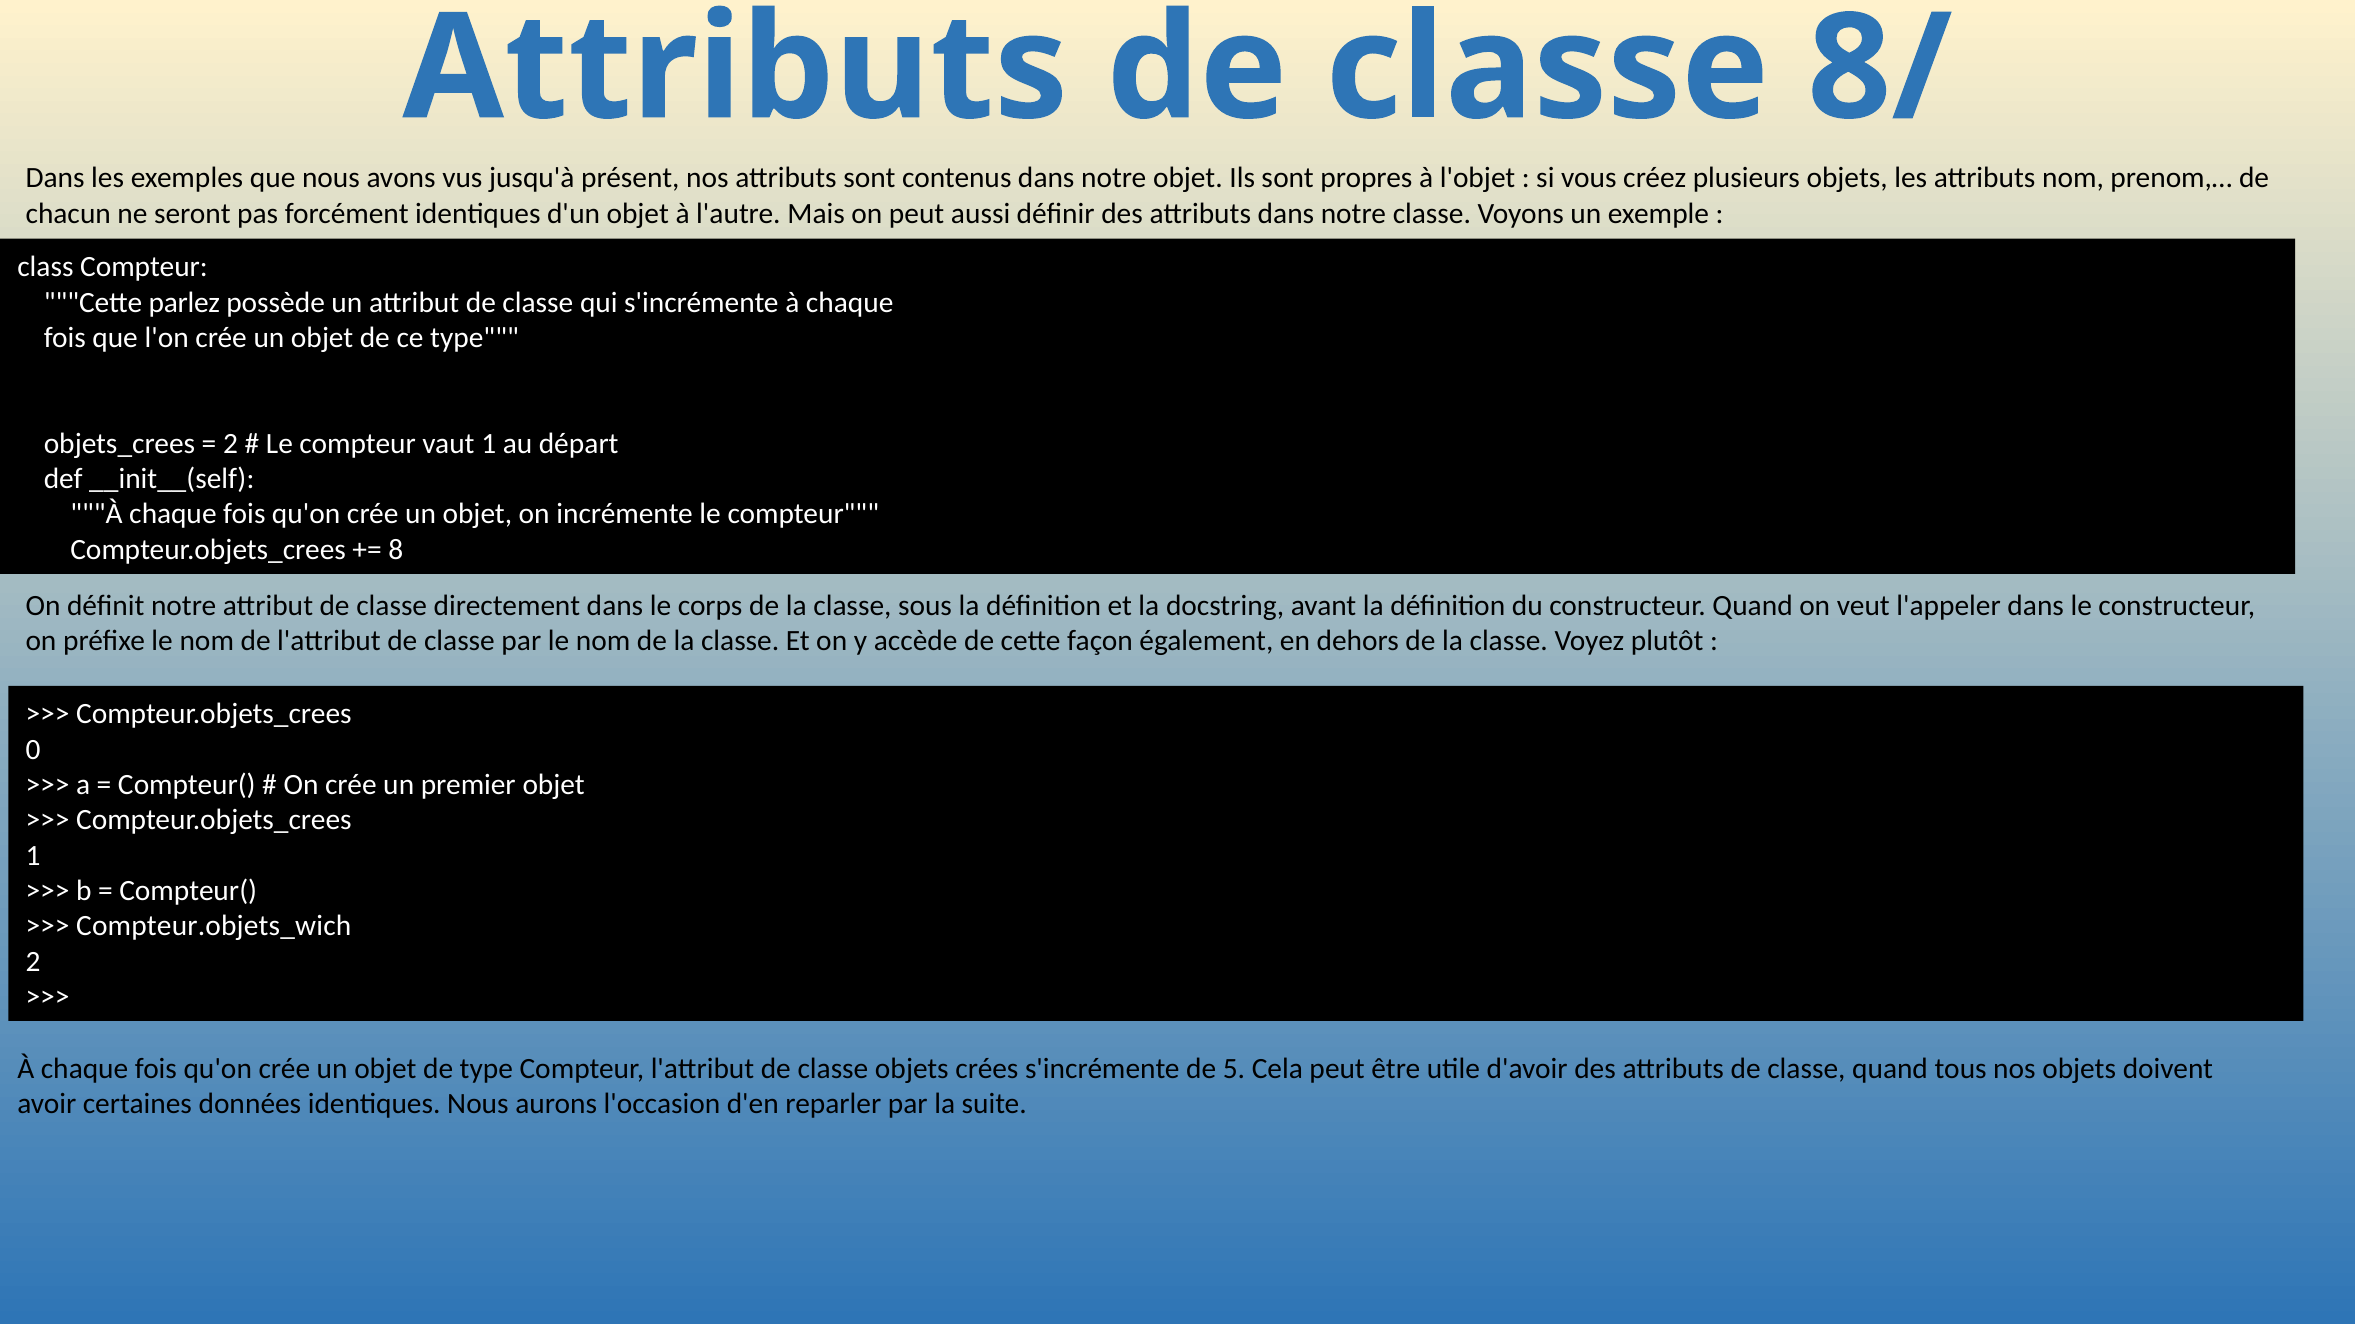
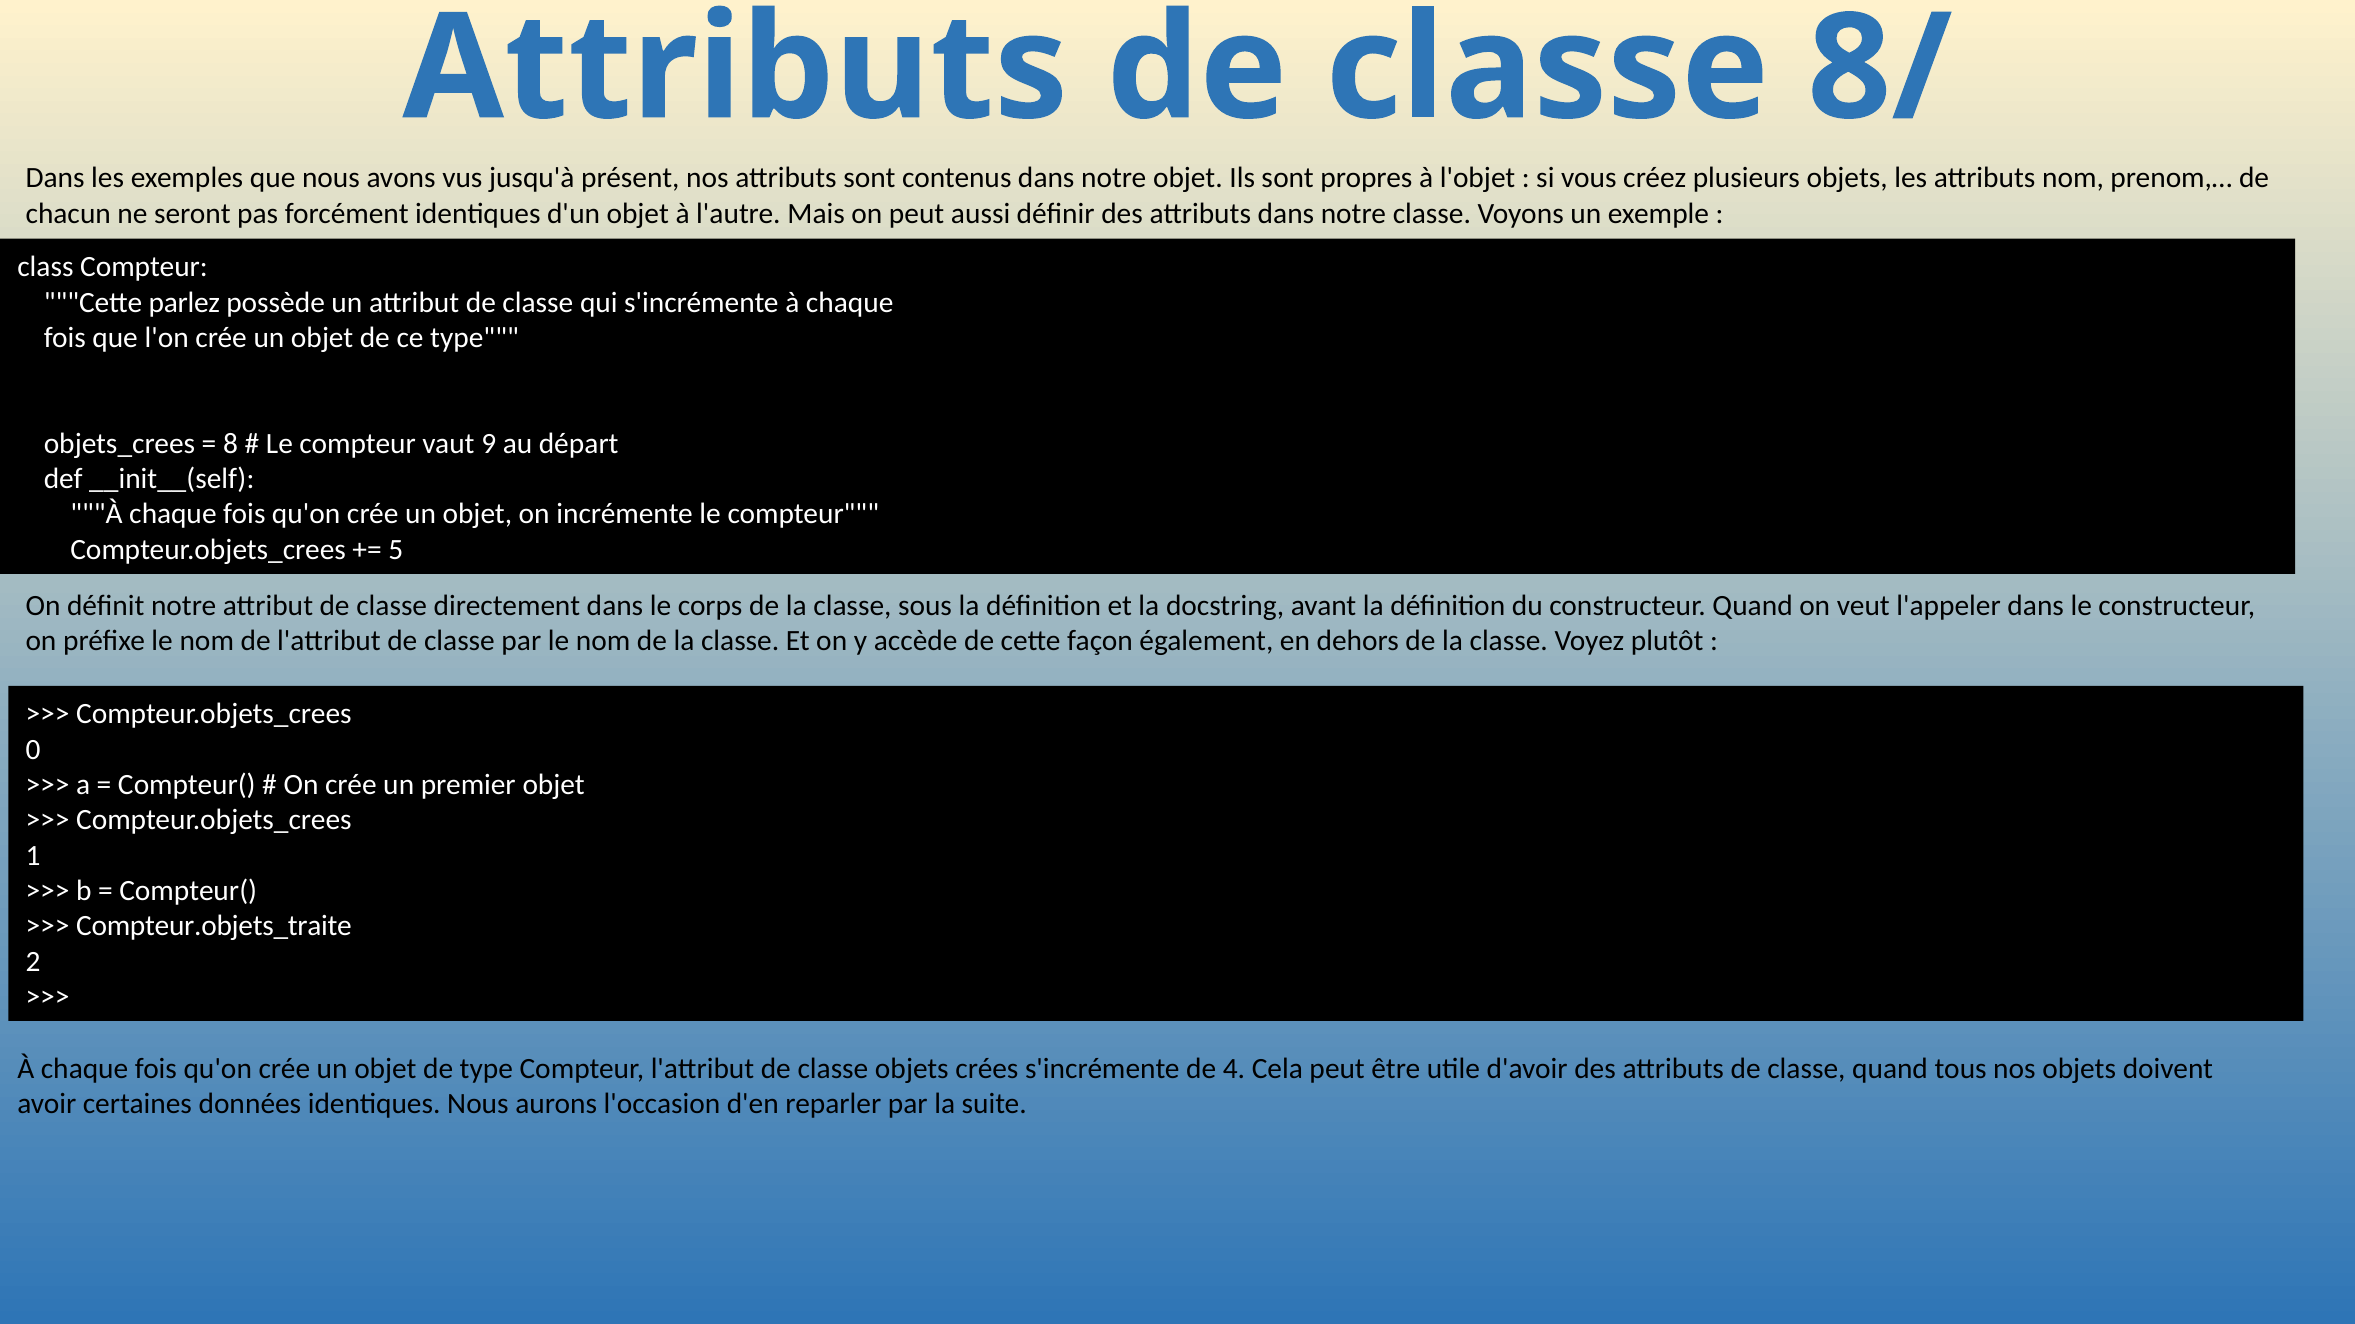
2 at (231, 444): 2 -> 8
vaut 1: 1 -> 9
8: 8 -> 5
Compteur.objets_wich: Compteur.objets_wich -> Compteur.objets_traite
5: 5 -> 4
